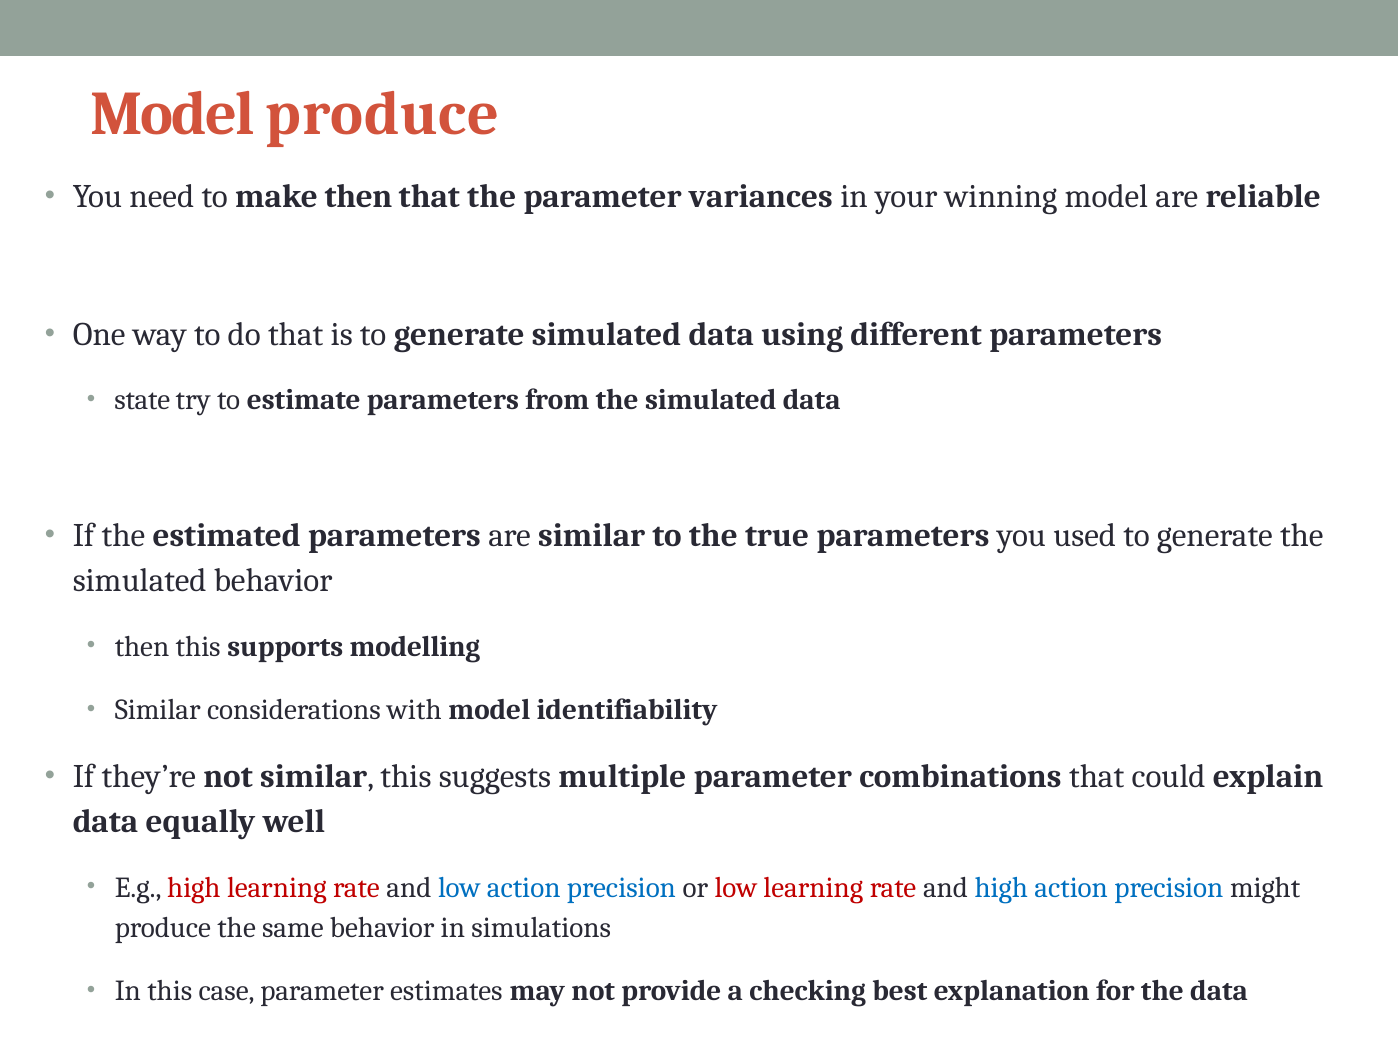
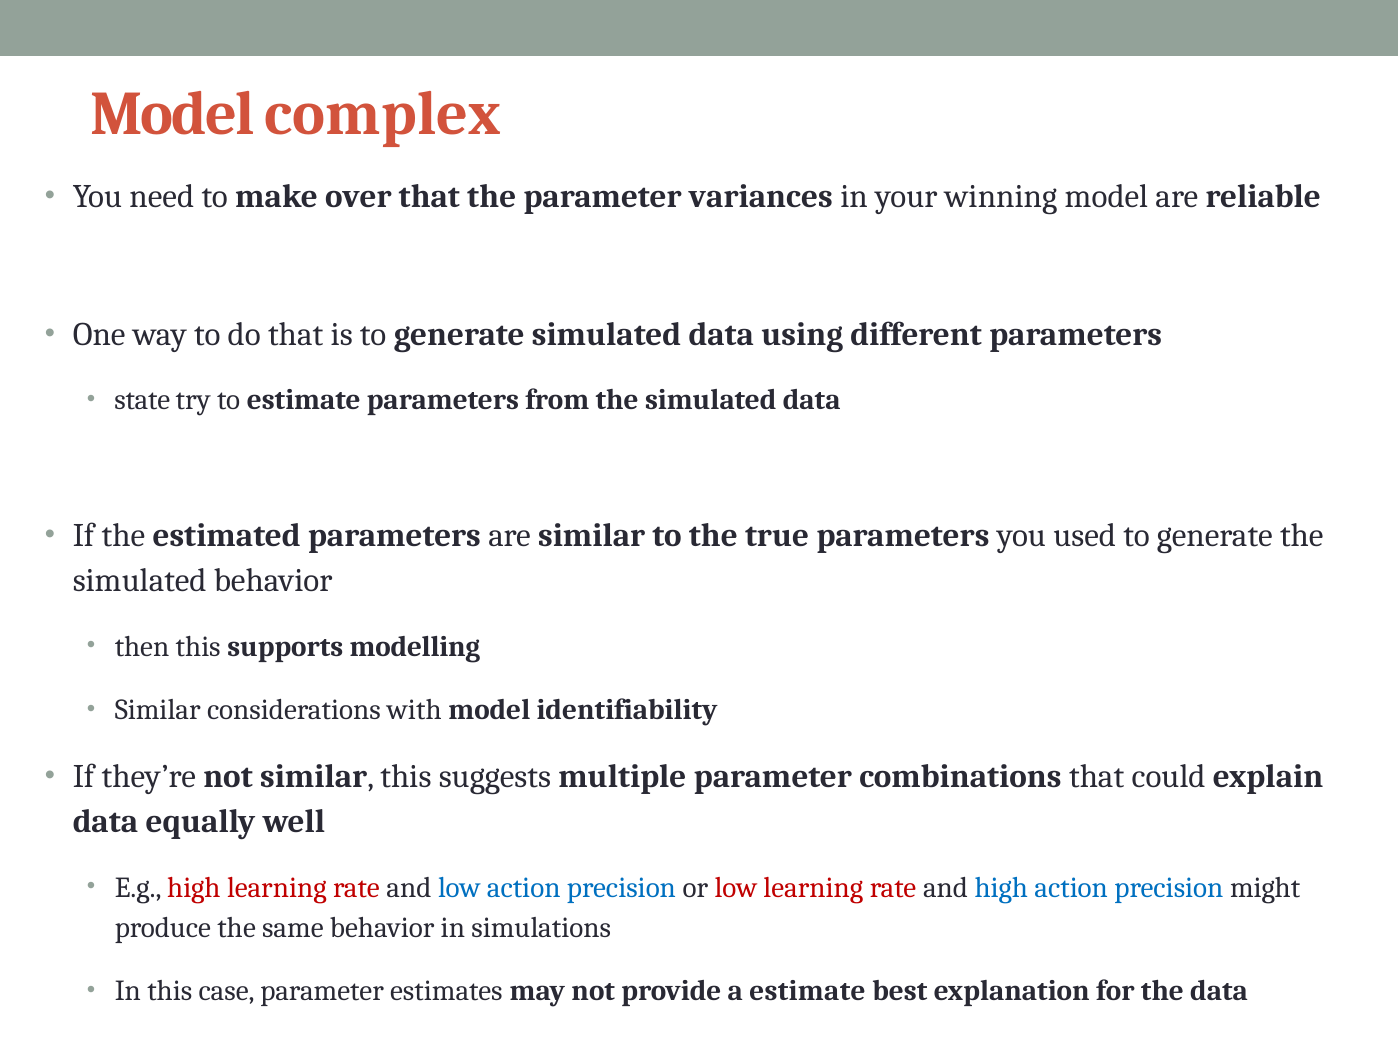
Model produce: produce -> complex
make then: then -> over
a checking: checking -> estimate
